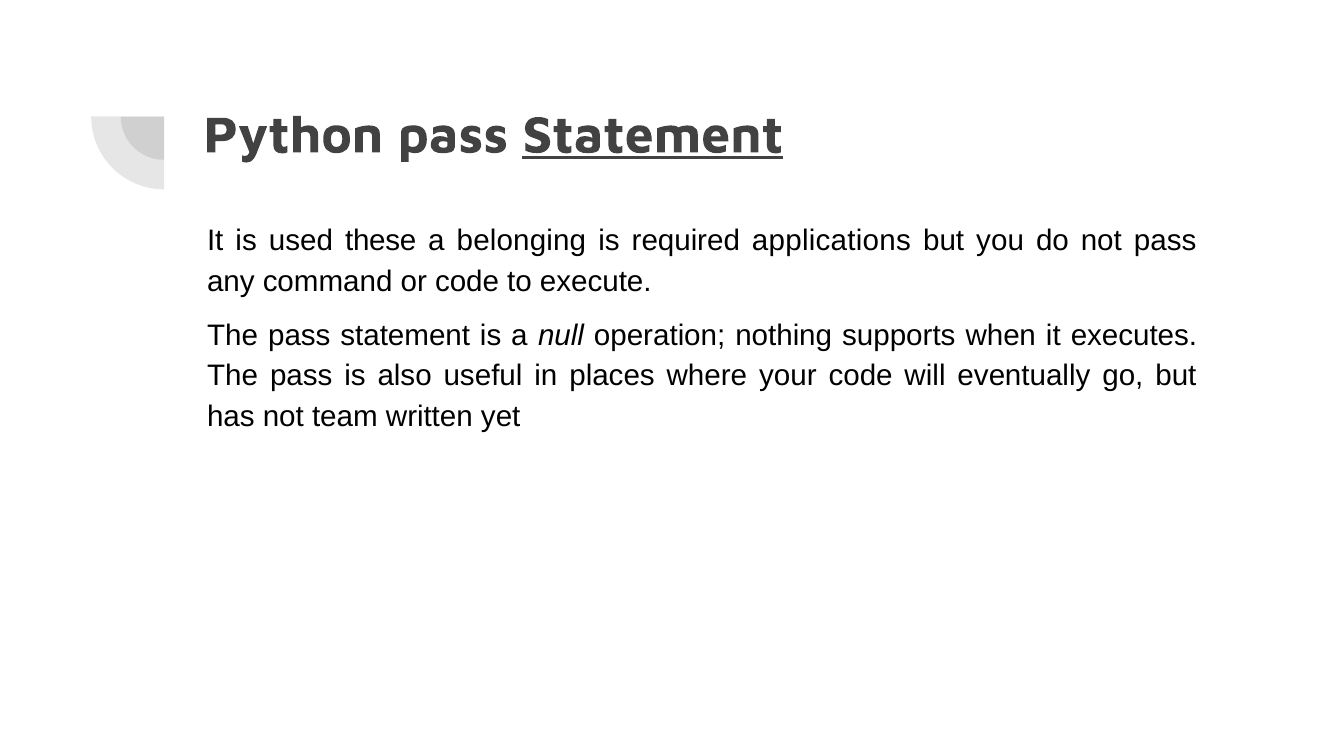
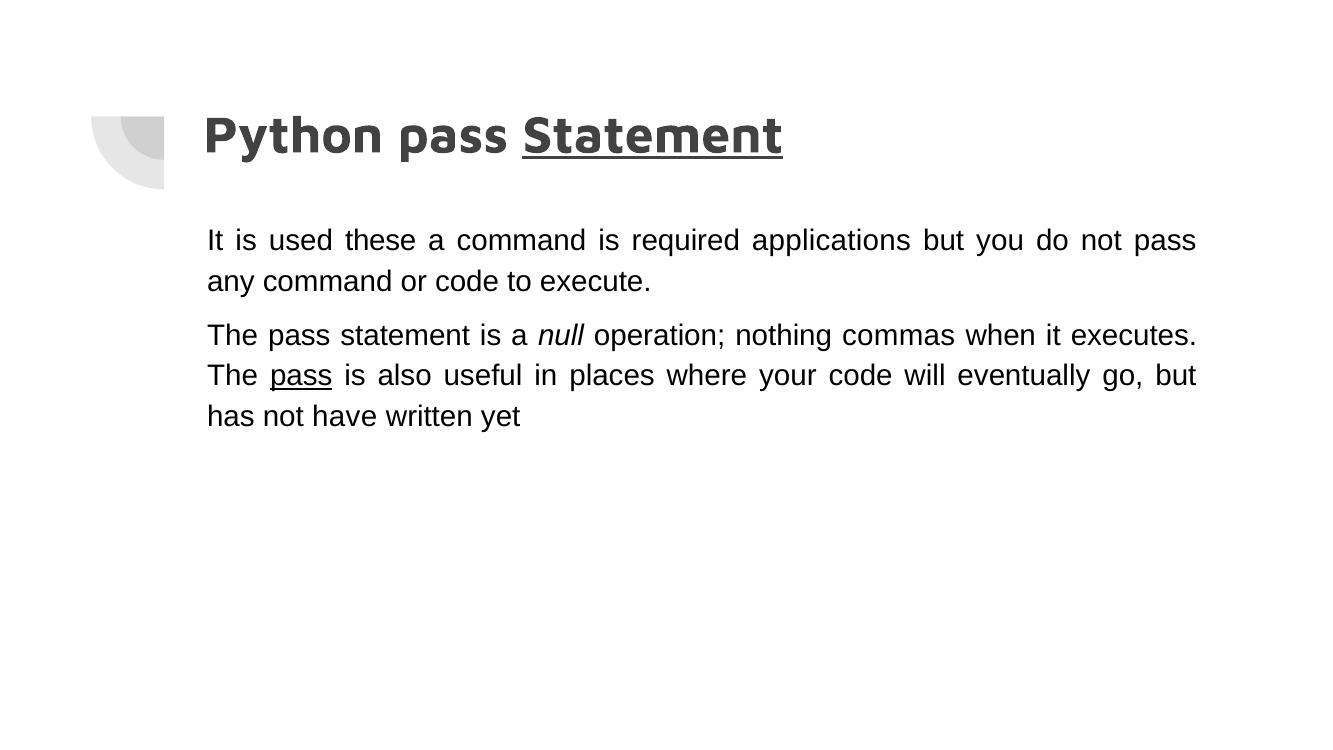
a belonging: belonging -> command
supports: supports -> commas
pass at (301, 376) underline: none -> present
team: team -> have
